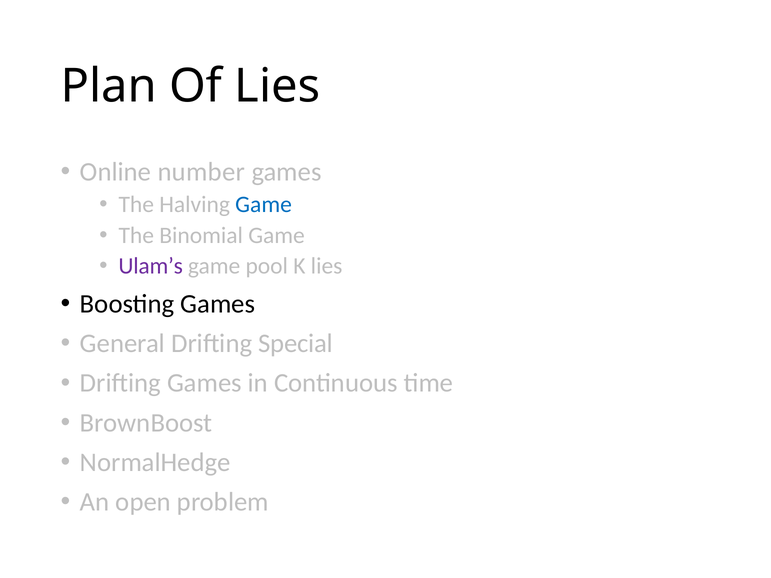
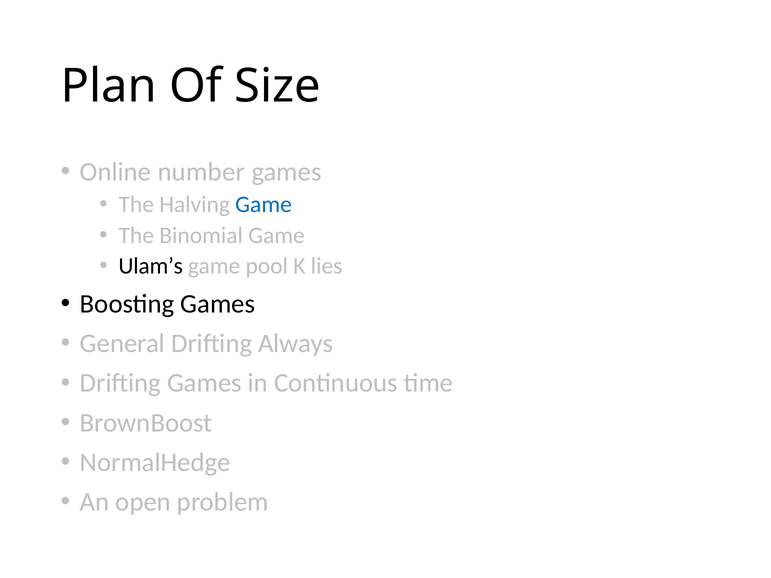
Of Lies: Lies -> Size
Ulam’s colour: purple -> black
Special: Special -> Always
